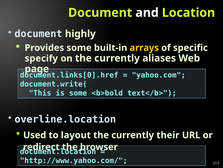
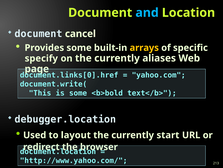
and colour: white -> light blue
highly: highly -> cancel
overline.location: overline.location -> debugger.location
their: their -> start
